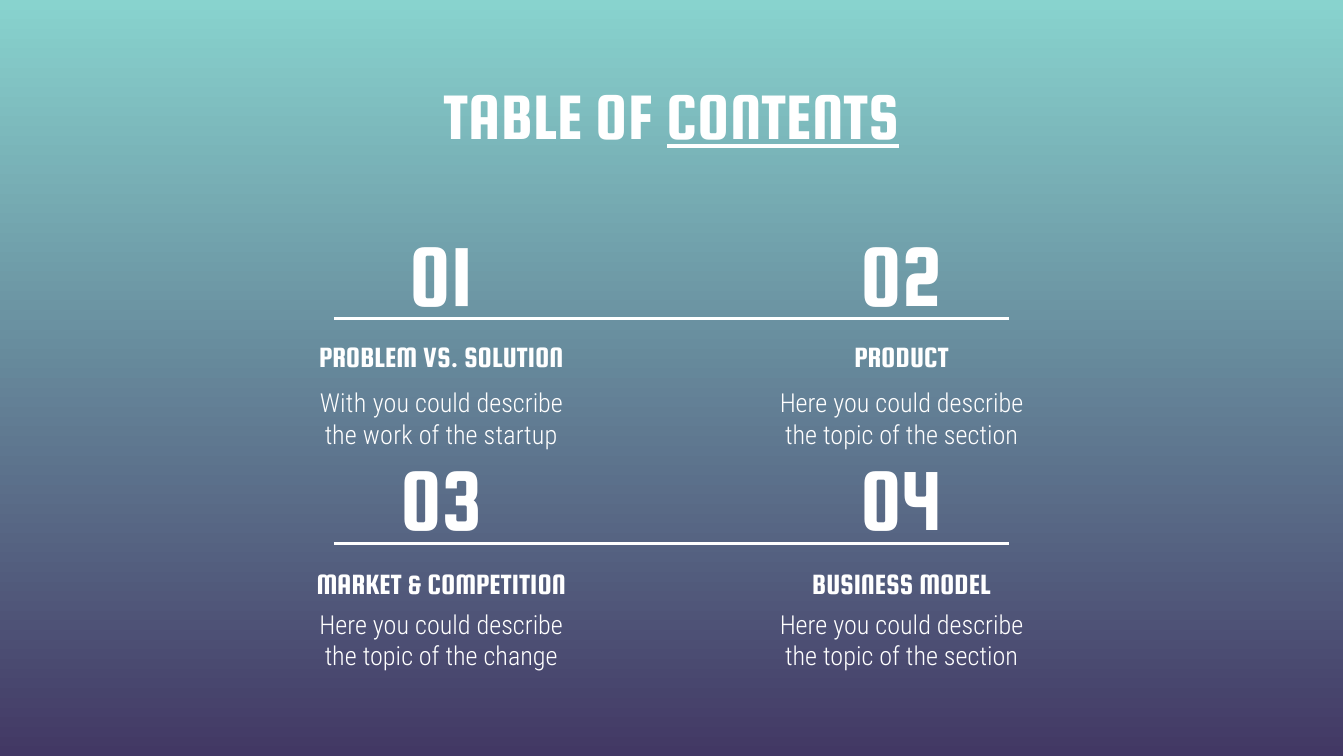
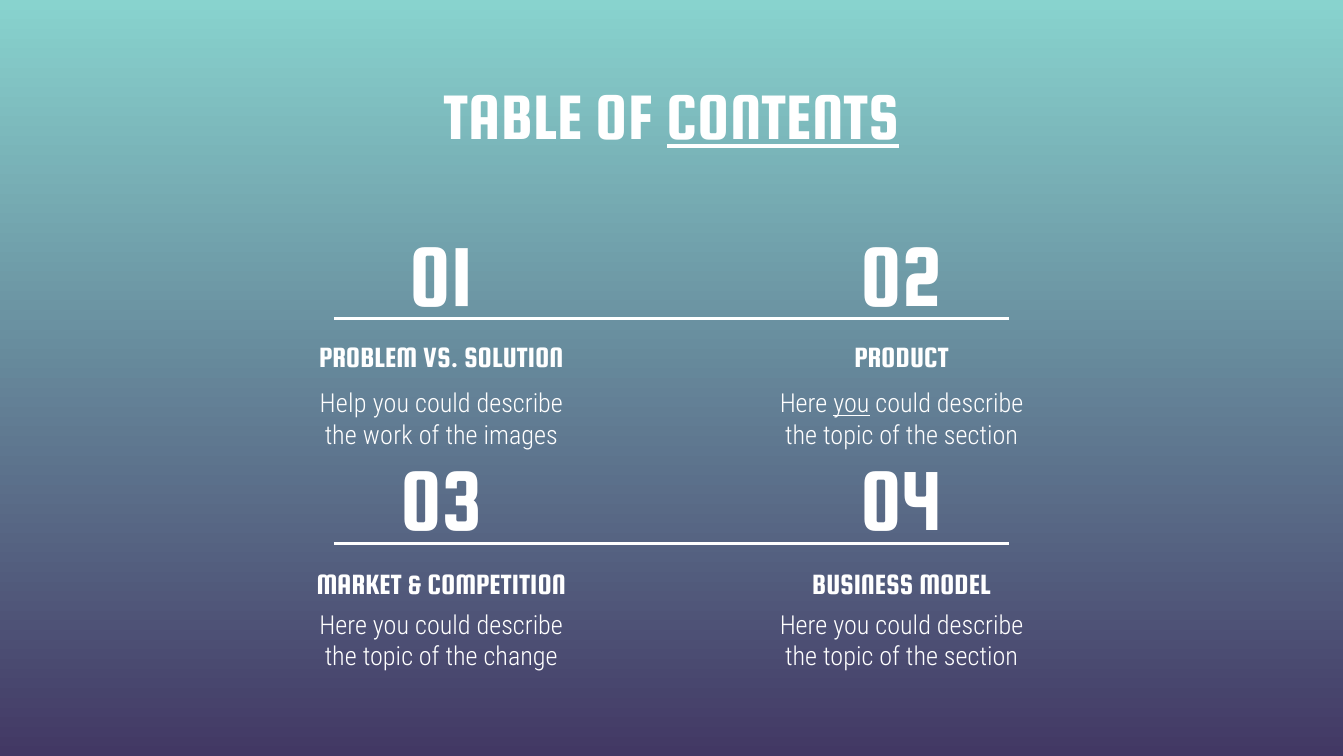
With: With -> Help
you at (851, 404) underline: none -> present
startup: startup -> images
